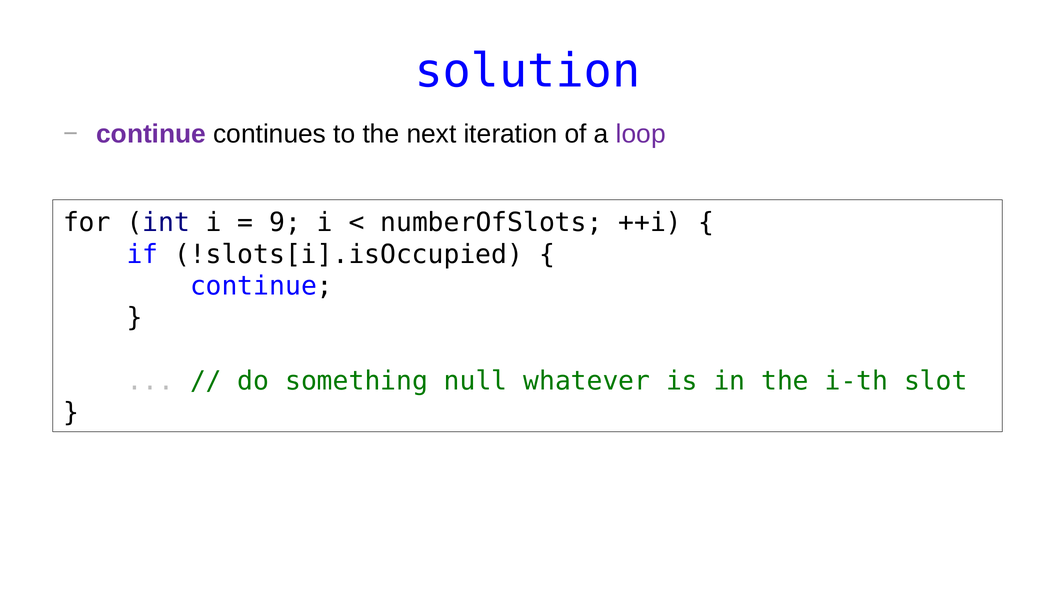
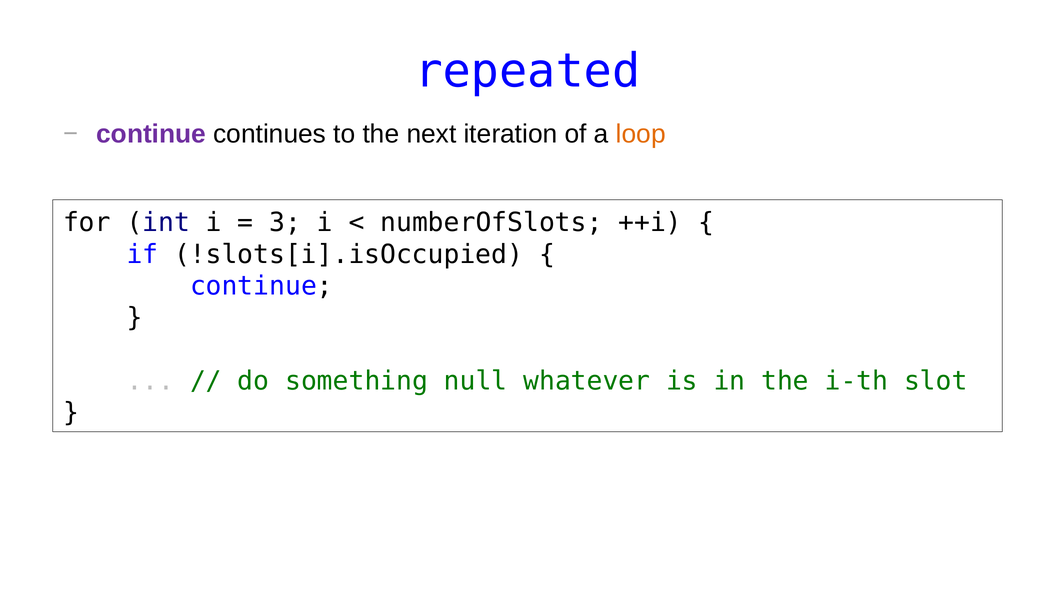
solution: solution -> repeated
loop colour: purple -> orange
9: 9 -> 3
